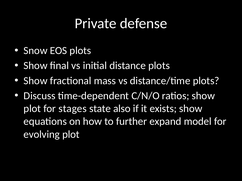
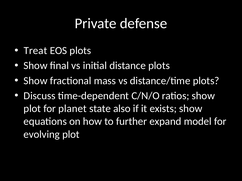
Snow: Snow -> Treat
stages: stages -> planet
